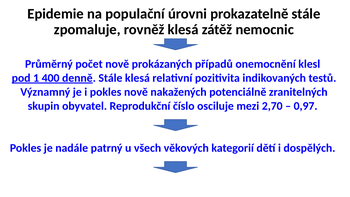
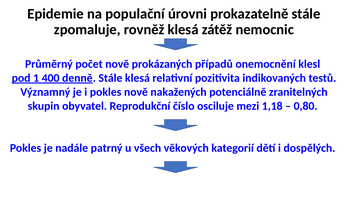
2,70: 2,70 -> 1,18
0,97: 0,97 -> 0,80
